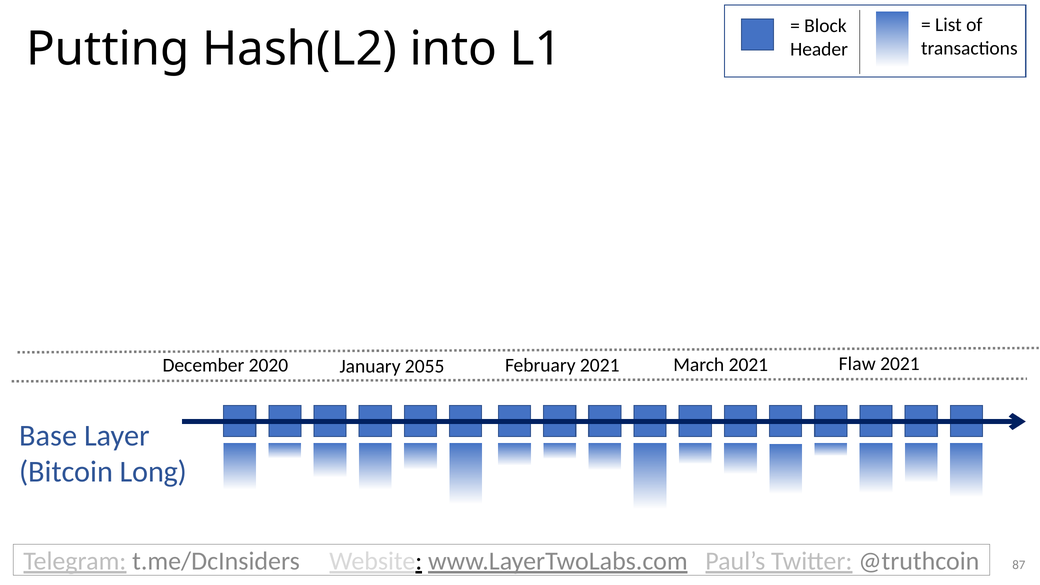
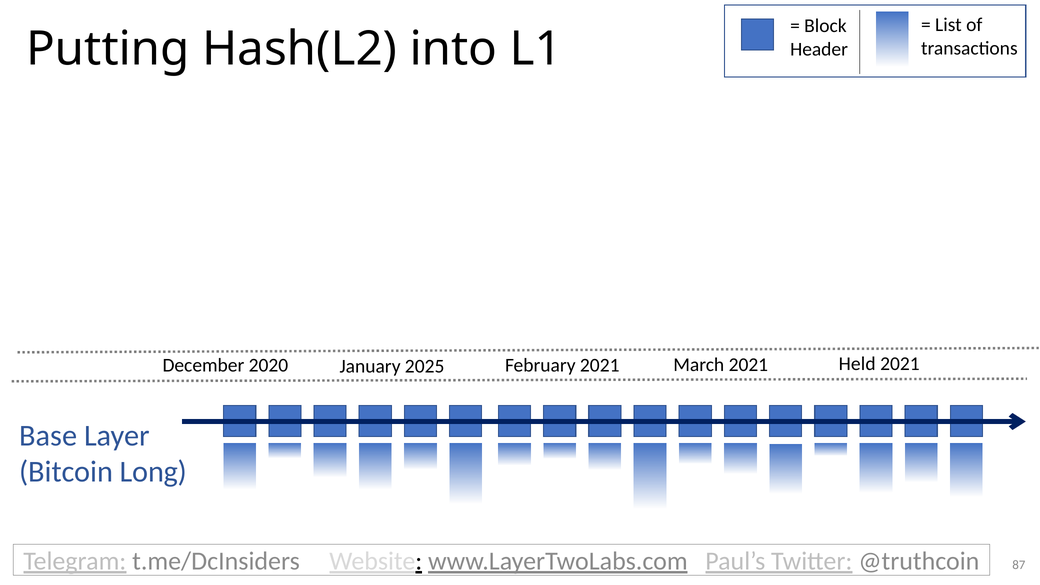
Flaw: Flaw -> Held
2055: 2055 -> 2025
